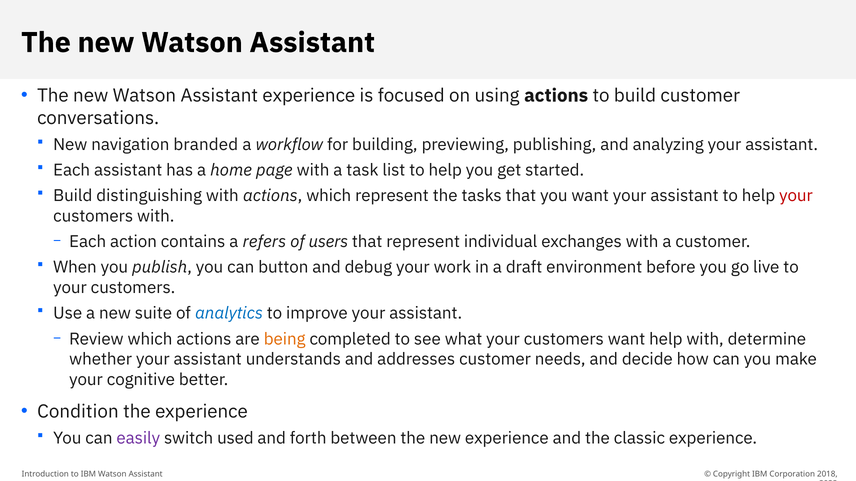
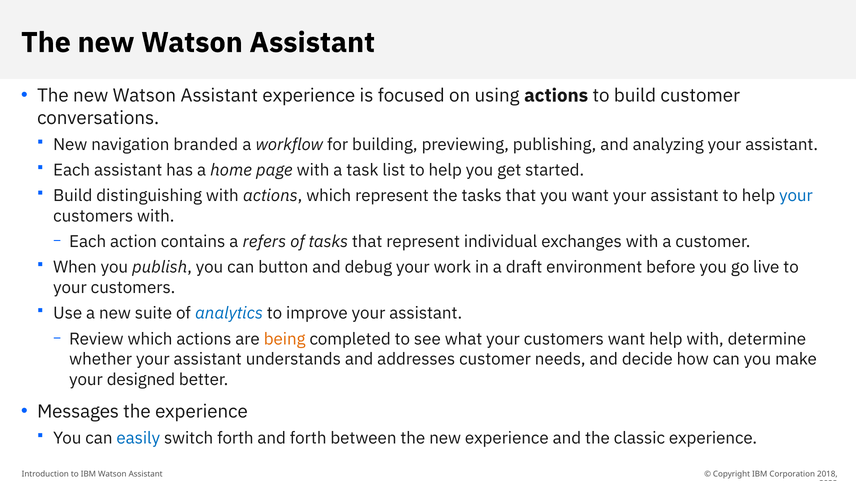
your at (796, 196) colour: red -> blue
of users: users -> tasks
cognitive: cognitive -> designed
Condition: Condition -> Messages
easily colour: purple -> blue
switch used: used -> forth
